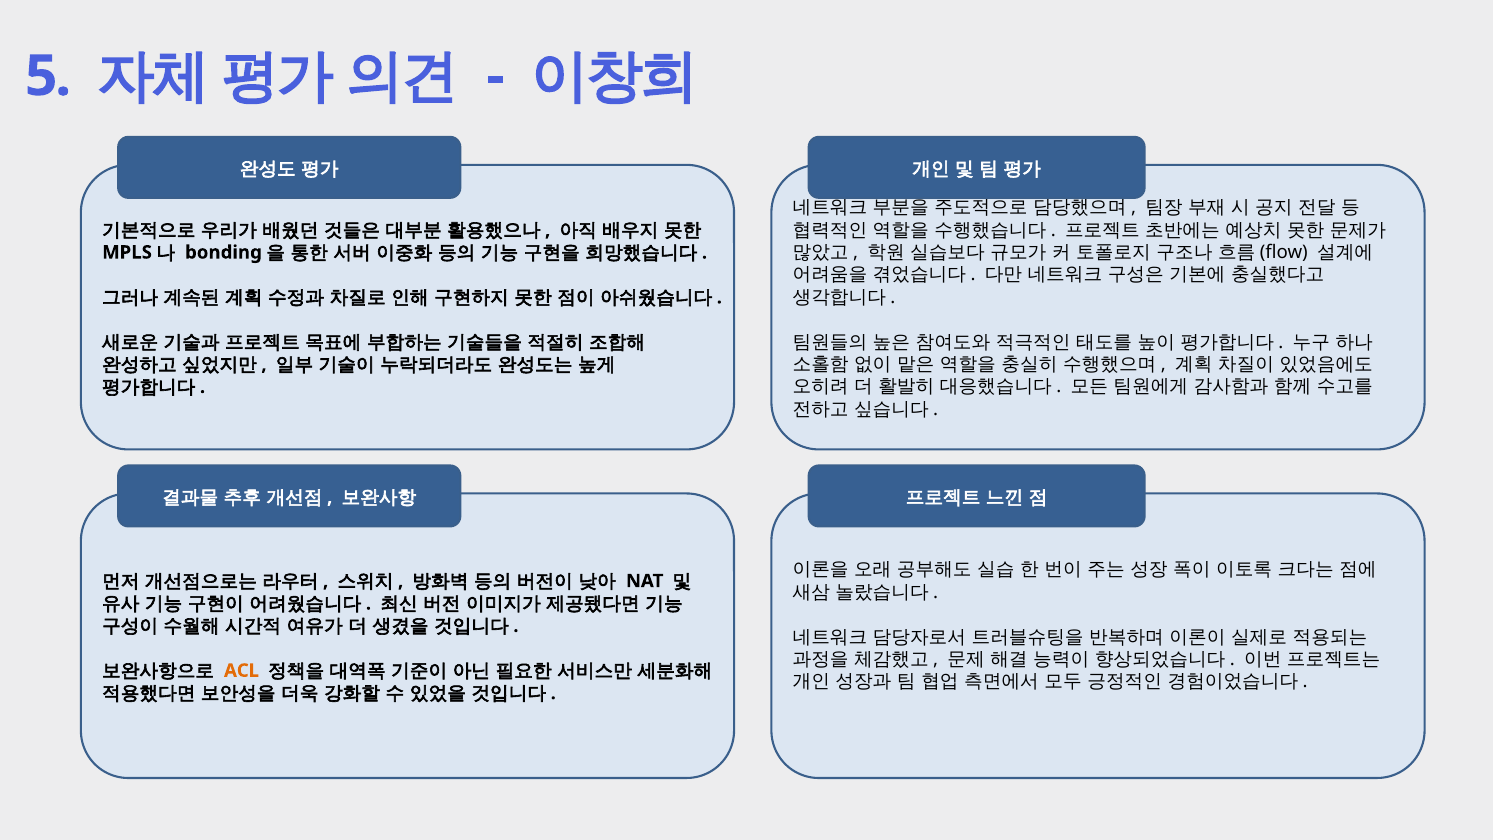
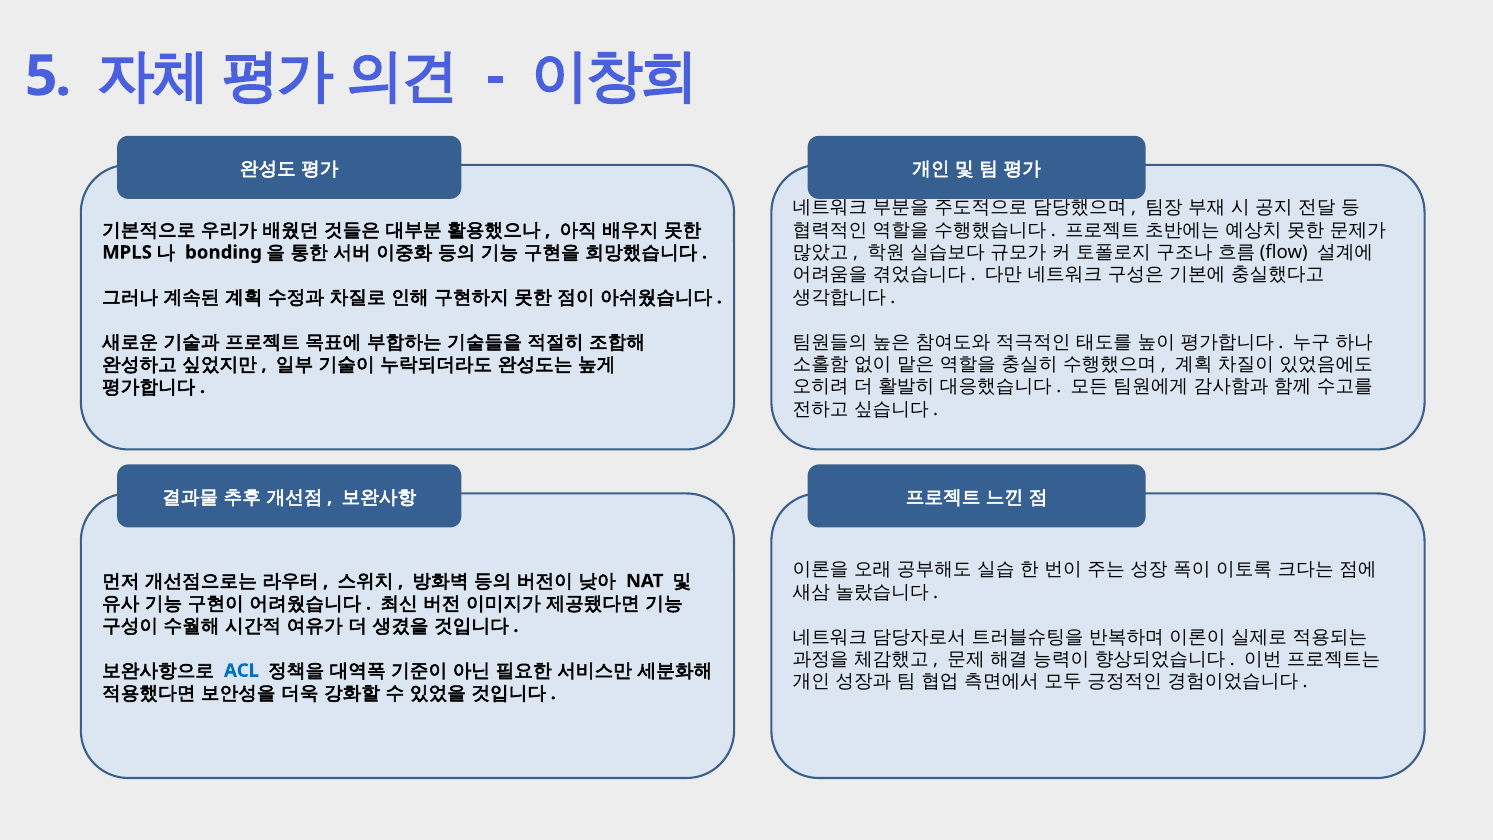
ACL colour: orange -> blue
